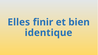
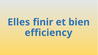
identique: identique -> efficiency
